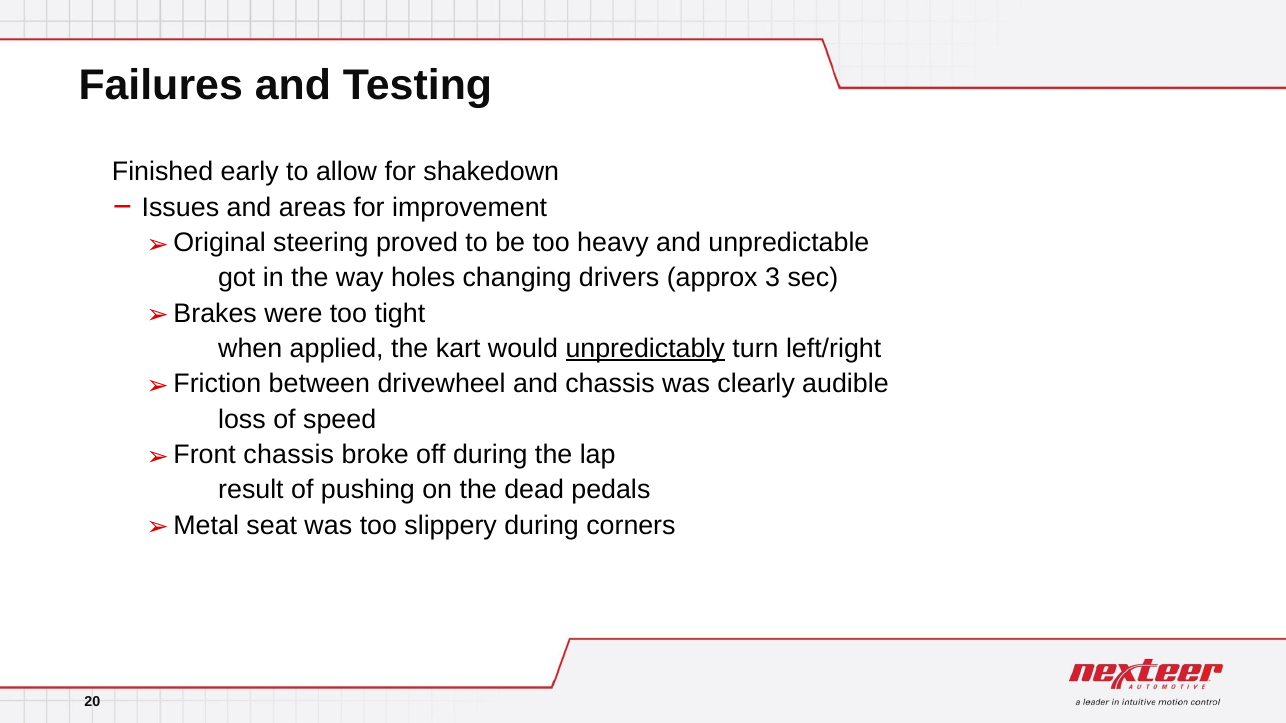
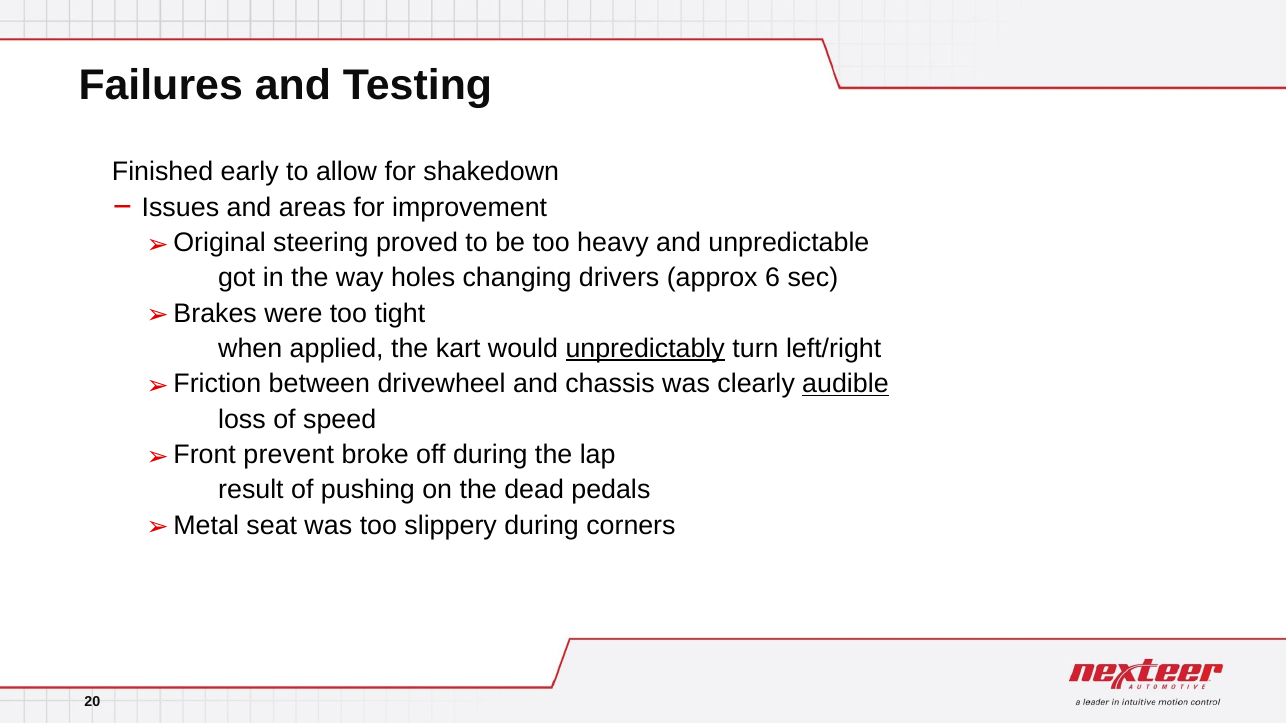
3: 3 -> 6
audible underline: none -> present
chassis at (289, 455): chassis -> prevent
